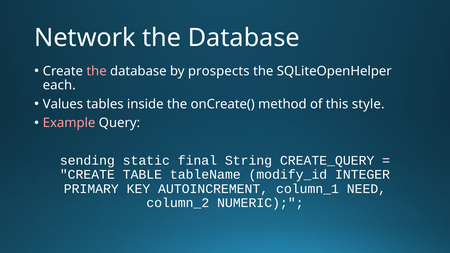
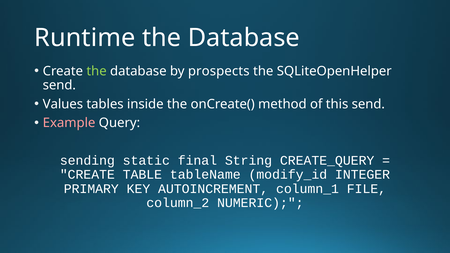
Network: Network -> Runtime
the at (97, 71) colour: pink -> light green
each at (59, 85): each -> send
this style: style -> send
NEED: NEED -> FILE
